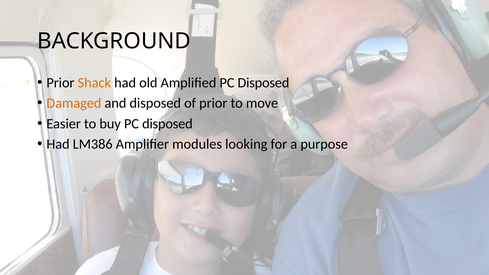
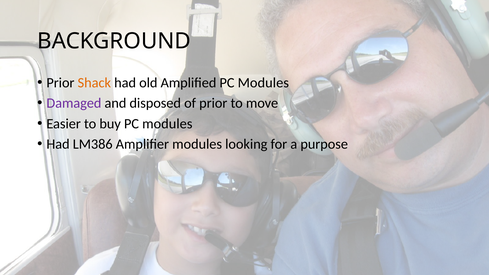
Amplified PC Disposed: Disposed -> Modules
Damaged colour: orange -> purple
buy PC disposed: disposed -> modules
